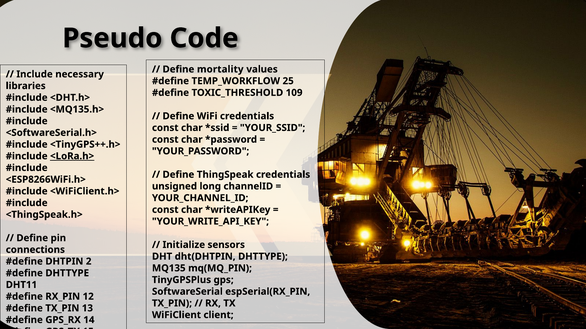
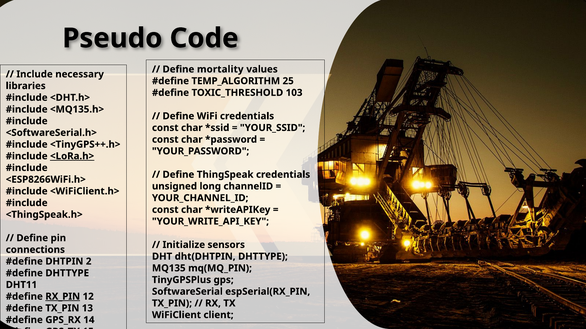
TEMP_WORKFLOW: TEMP_WORKFLOW -> TEMP_ALGORITHM
109: 109 -> 103
RX_PIN underline: none -> present
